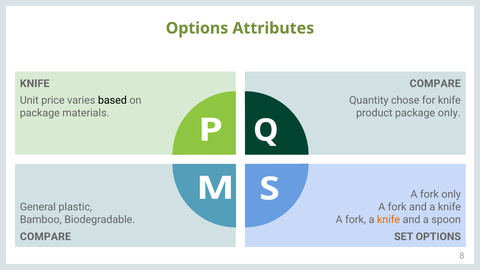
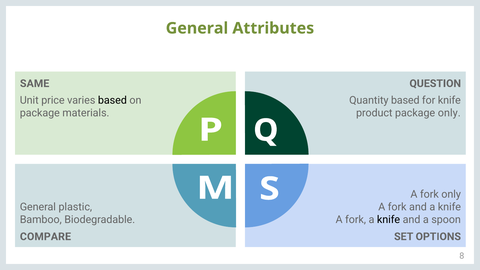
Options at (197, 28): Options -> General
KNIFE at (35, 83): KNIFE -> SAME
COMPARE at (435, 83): COMPARE -> QUESTION
Quantity chose: chose -> based
knife at (389, 220) colour: orange -> black
